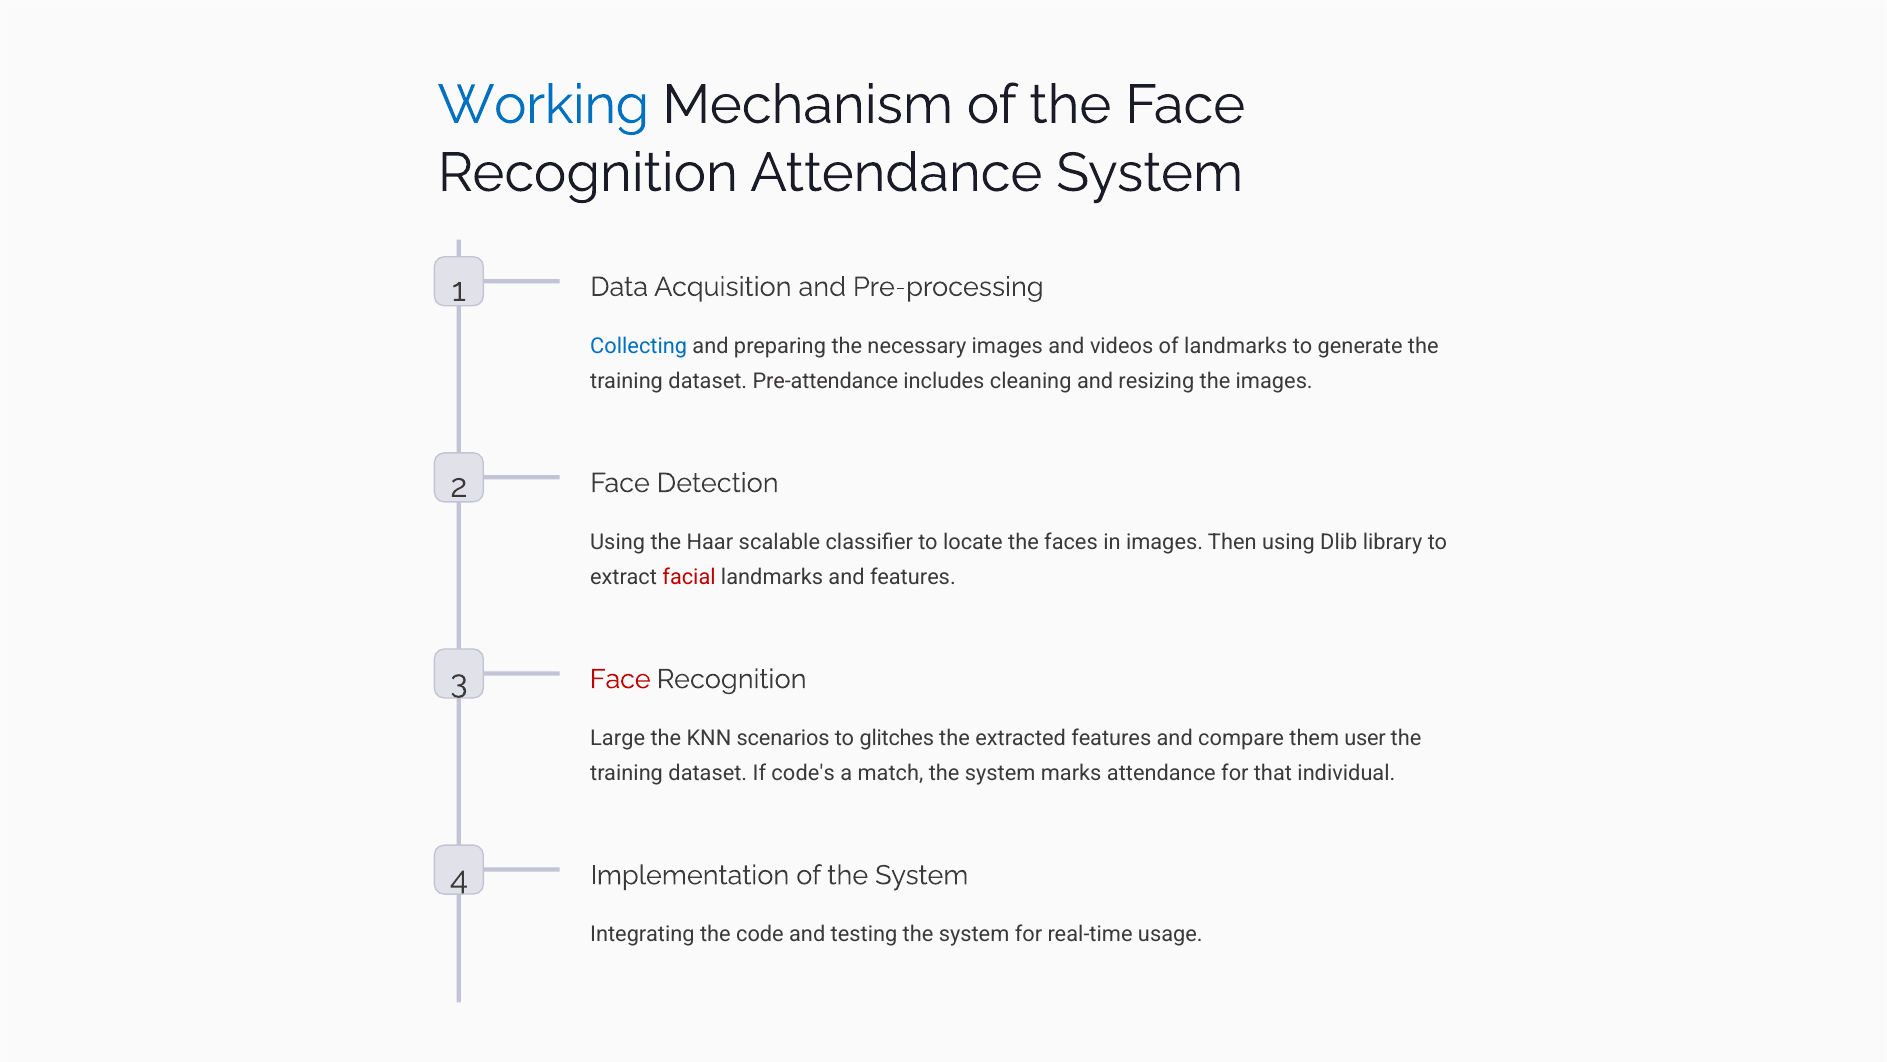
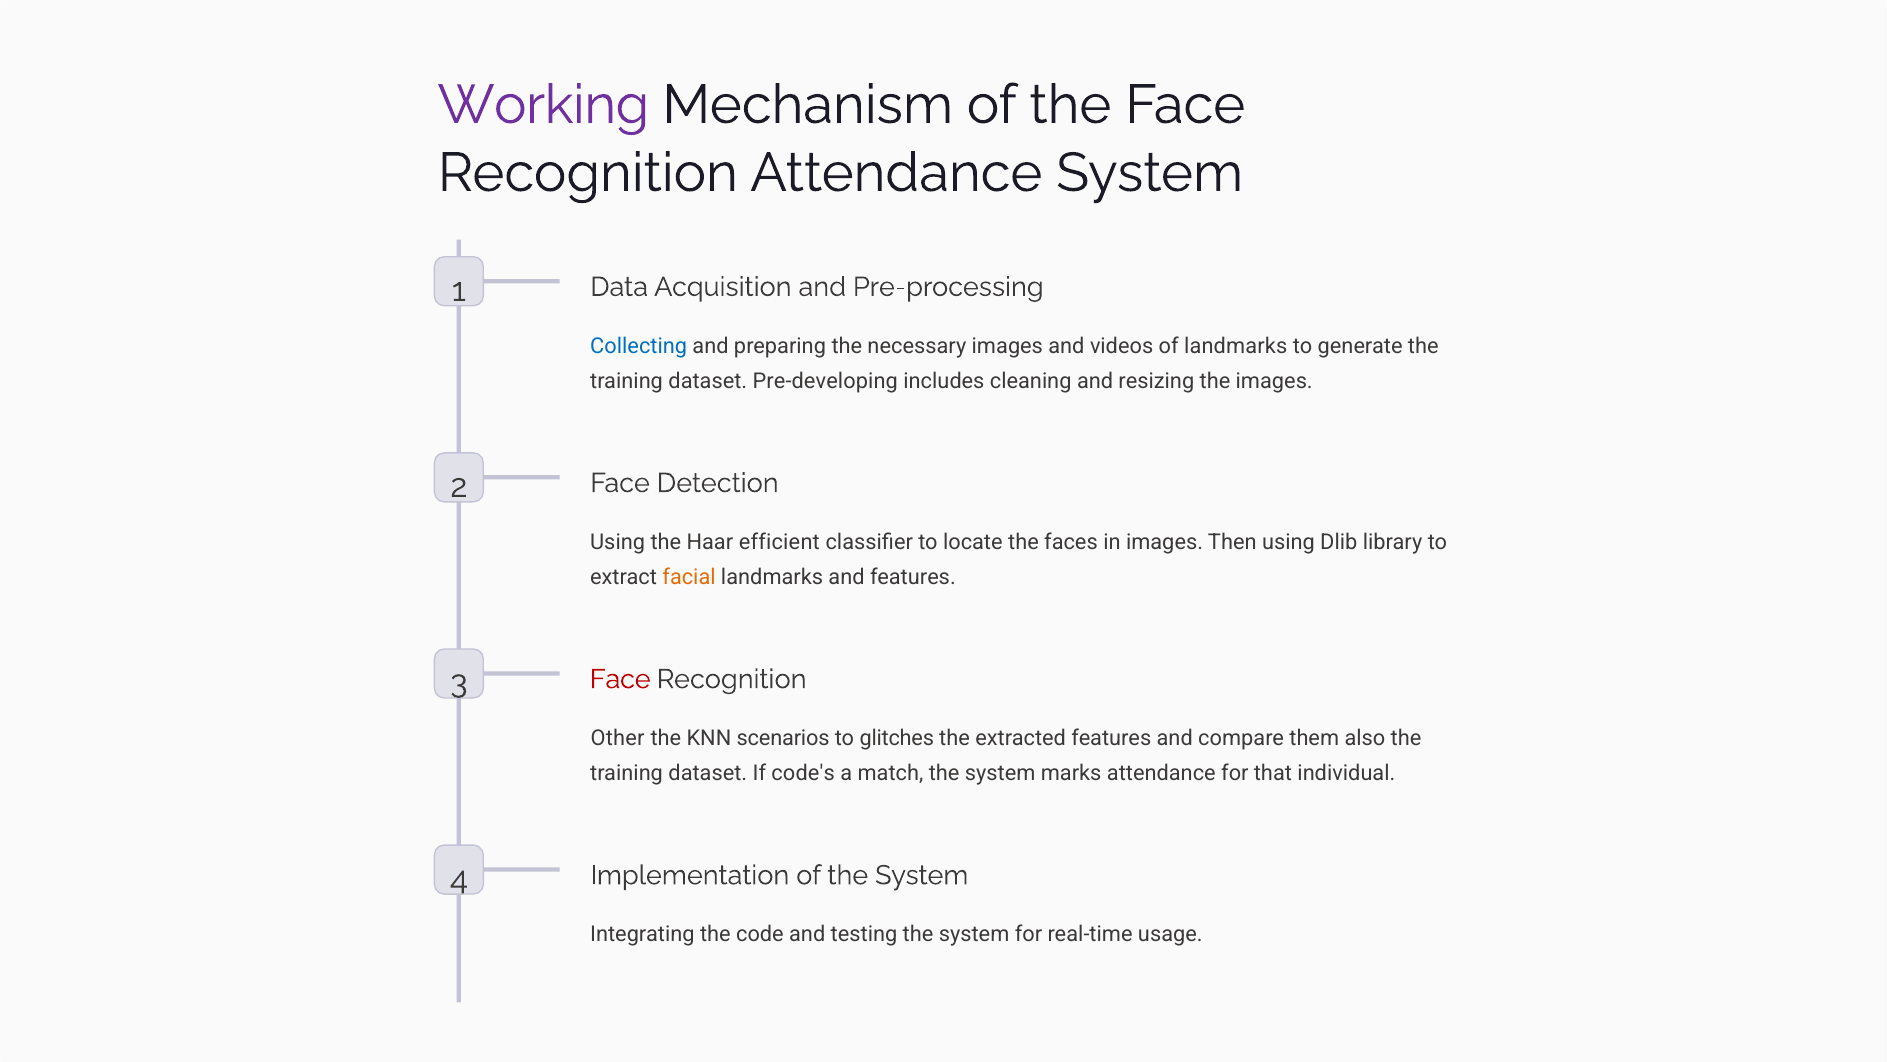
Working colour: blue -> purple
Pre-attendance: Pre-attendance -> Pre-developing
scalable: scalable -> efficient
facial colour: red -> orange
Large: Large -> Other
user: user -> also
